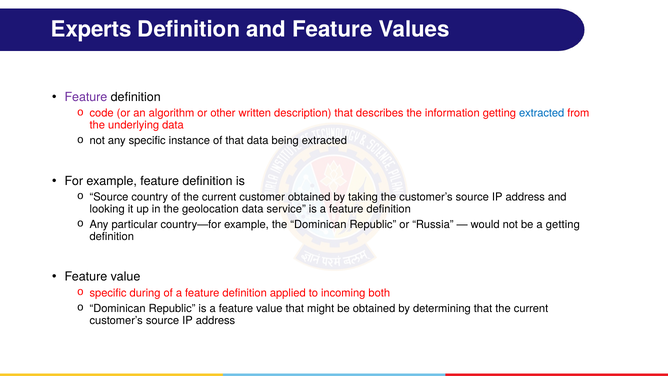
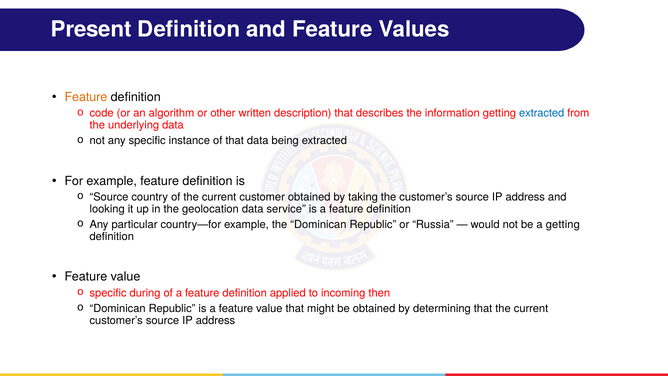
Experts: Experts -> Present
Feature at (86, 97) colour: purple -> orange
both: both -> then
